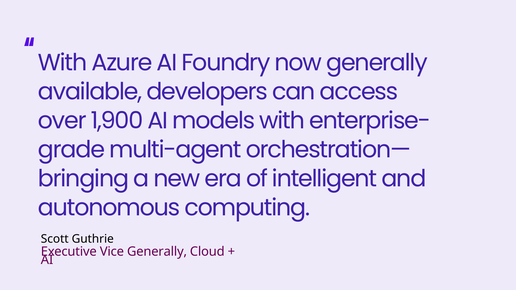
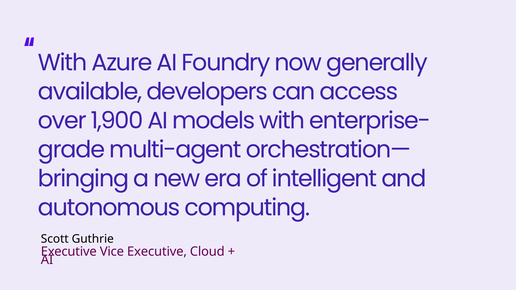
Vice Generally: Generally -> Executive
